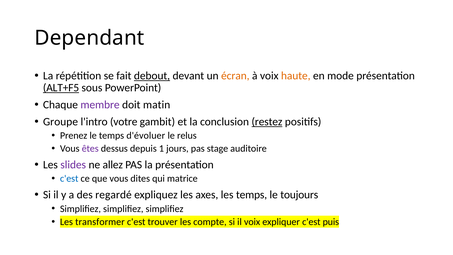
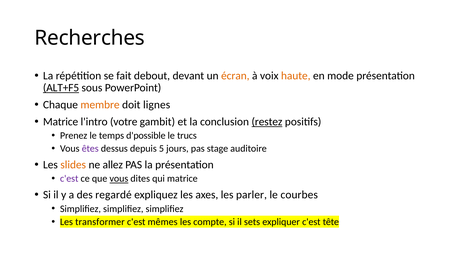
Dependant: Dependant -> Recherches
debout underline: present -> none
membre colour: purple -> orange
matin: matin -> lignes
Groupe at (61, 122): Groupe -> Matrice
d'évoluer: d'évoluer -> d'possible
relus: relus -> trucs
1: 1 -> 5
slides colour: purple -> orange
c'est at (69, 179) colour: blue -> purple
vous at (119, 179) underline: none -> present
les temps: temps -> parler
toujours: toujours -> courbes
trouver: trouver -> mêmes
il voix: voix -> sets
puis: puis -> tête
